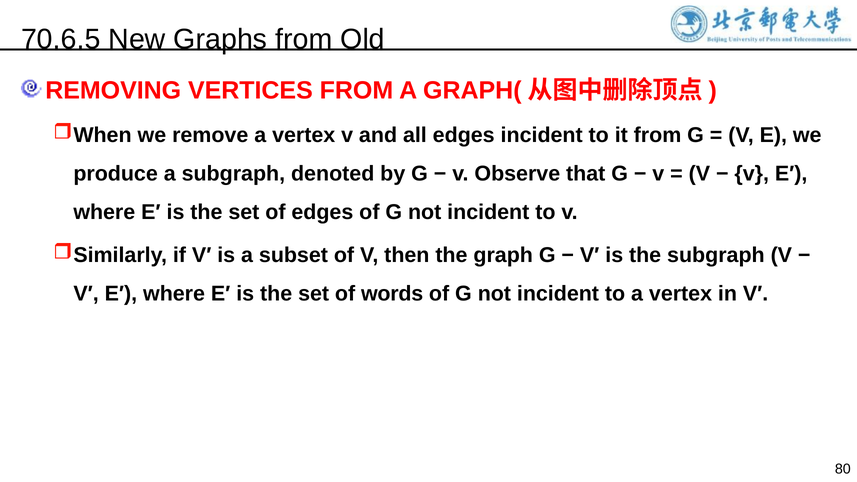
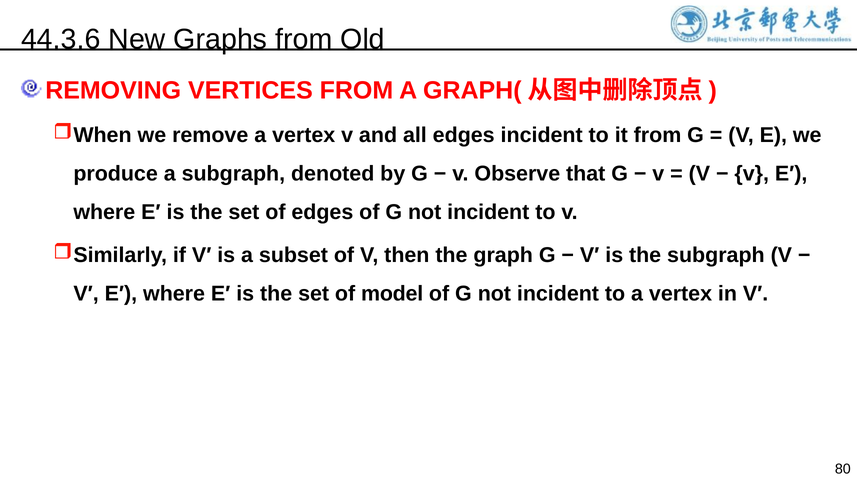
70.6.5: 70.6.5 -> 44.3.6
words: words -> model
